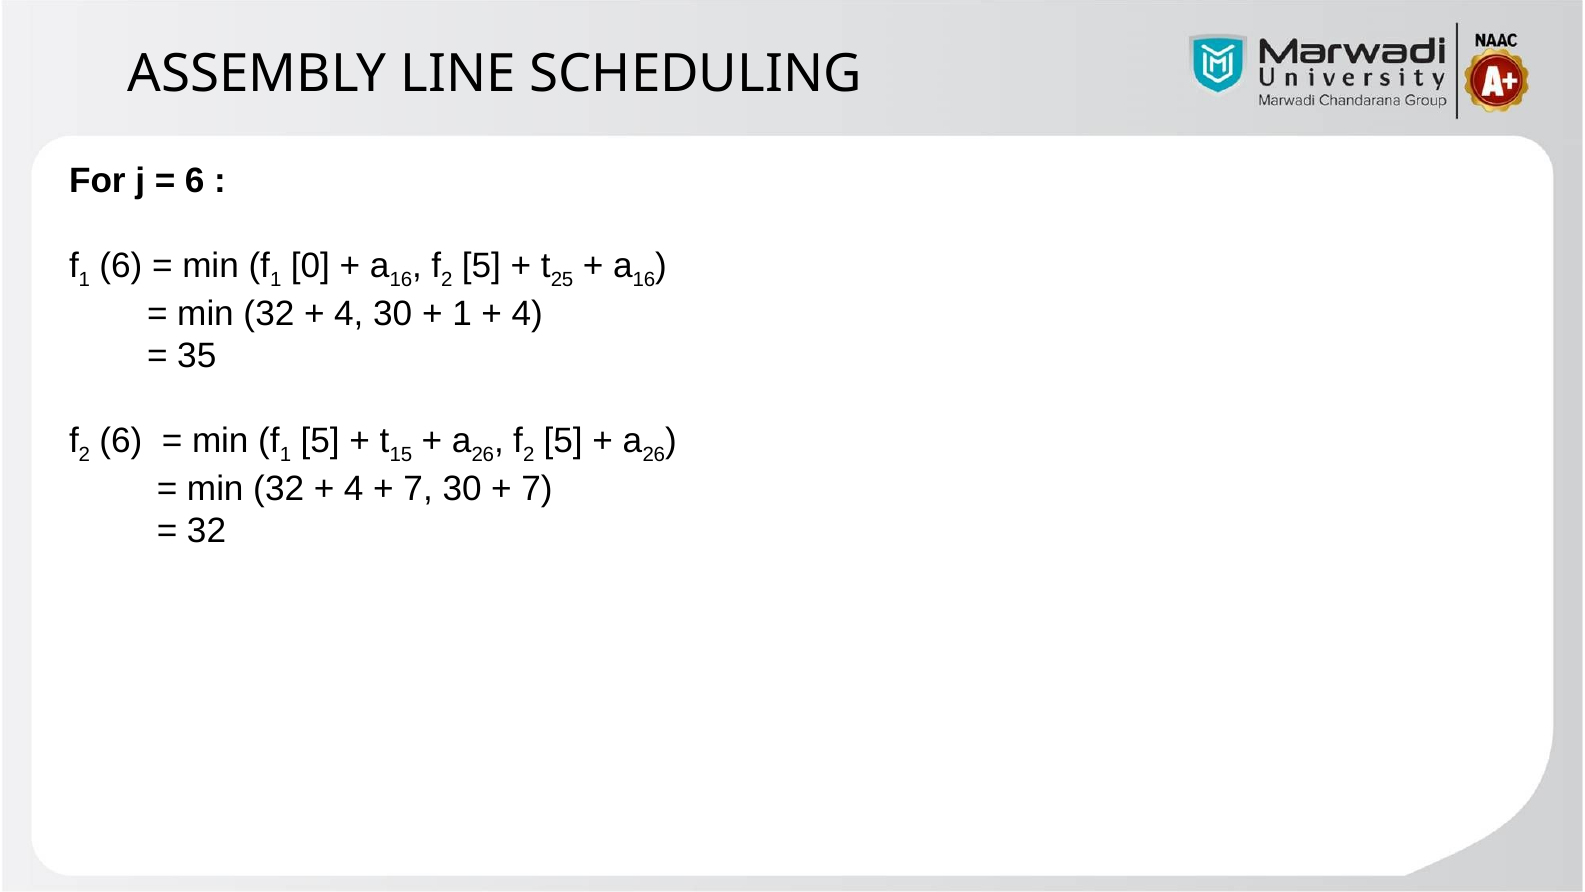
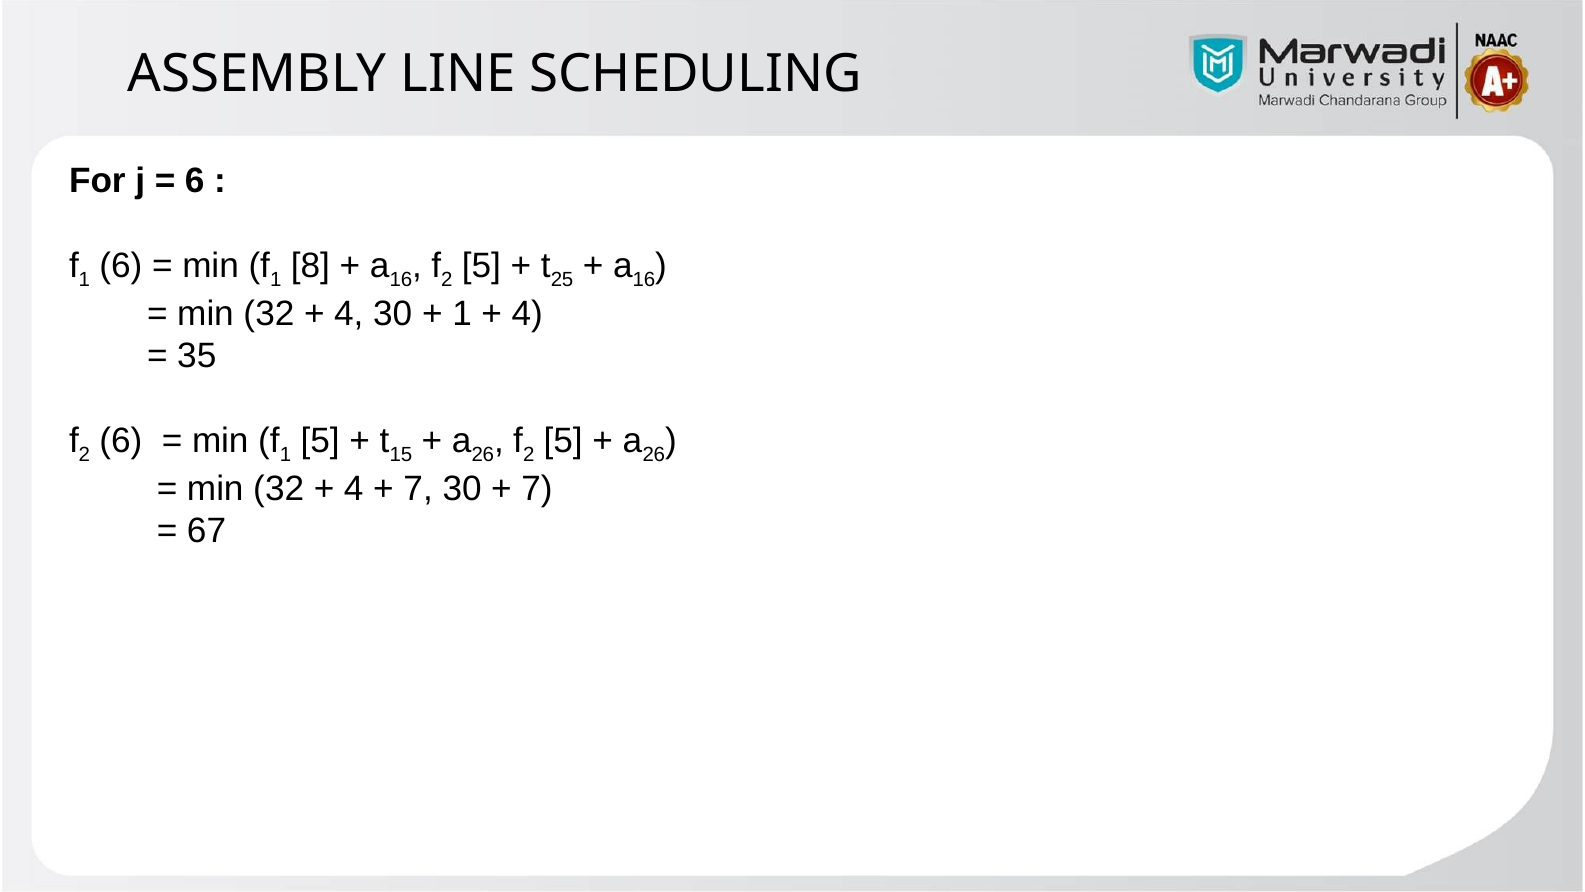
0: 0 -> 8
32 at (207, 531): 32 -> 67
